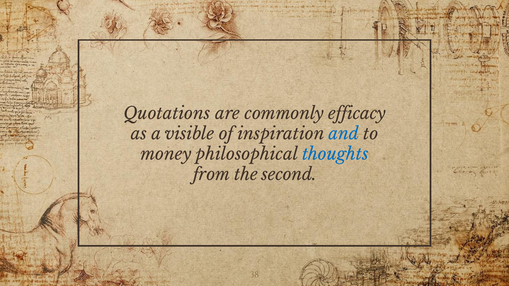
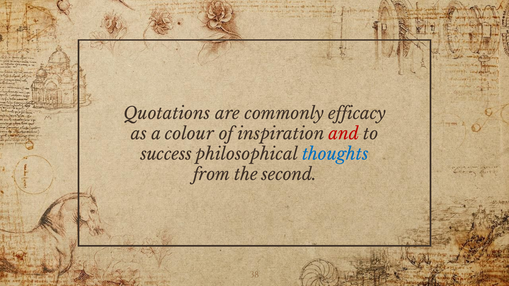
visible: visible -> colour
and colour: blue -> red
money: money -> success
